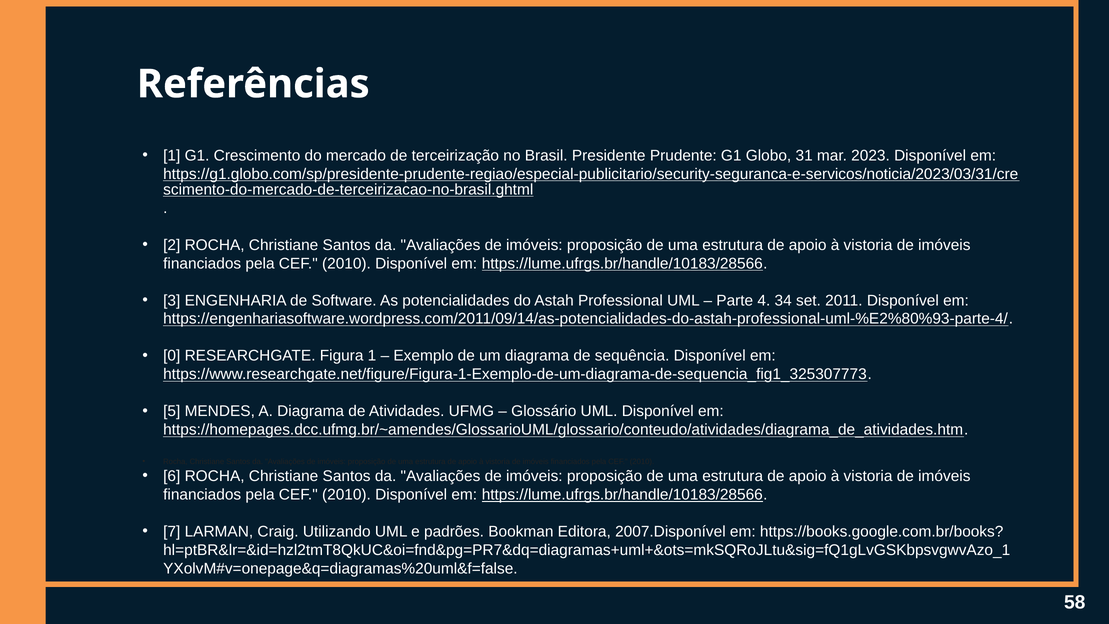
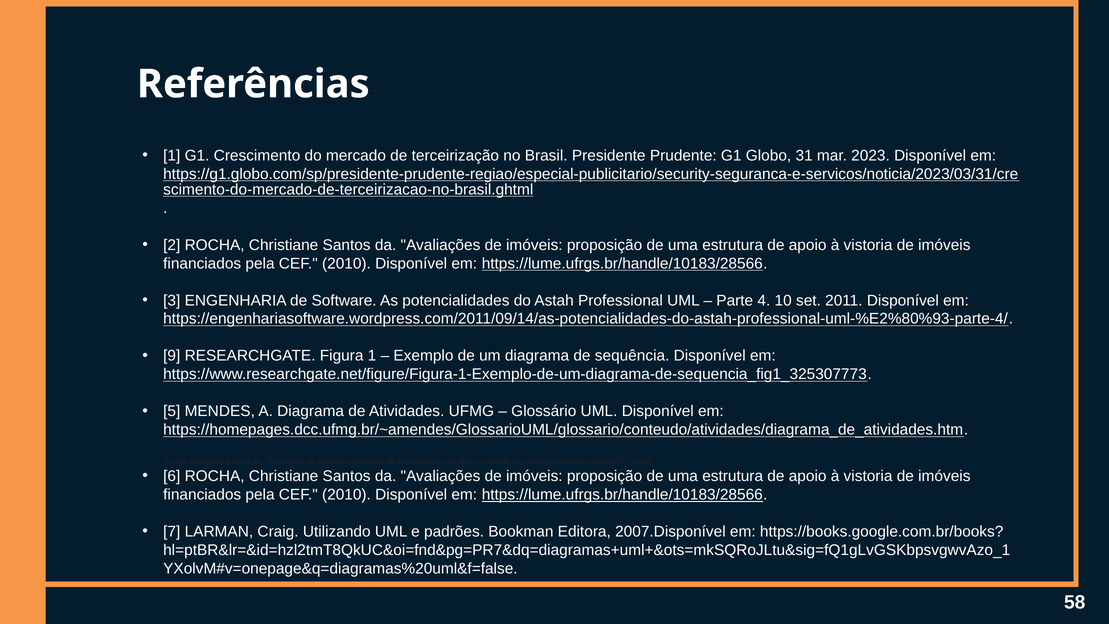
34: 34 -> 10
0: 0 -> 9
